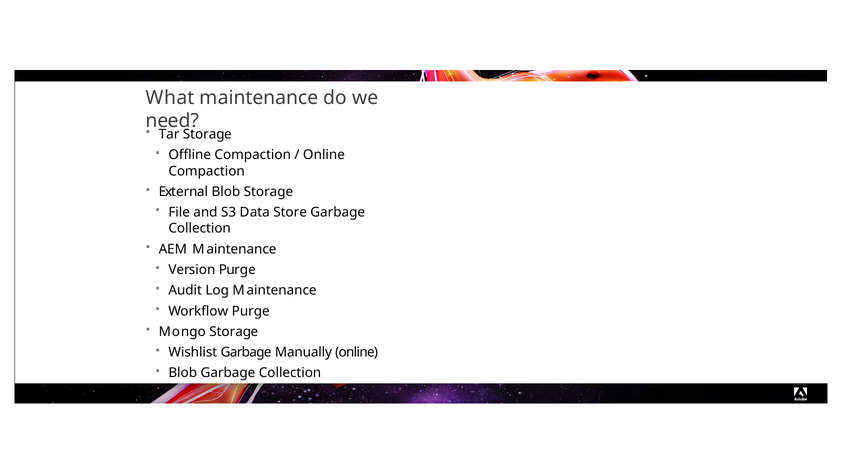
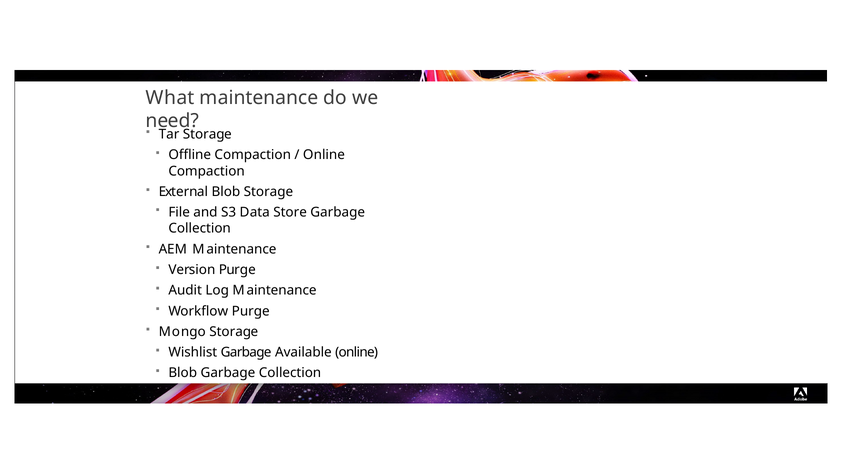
Manually: Manually -> Available
